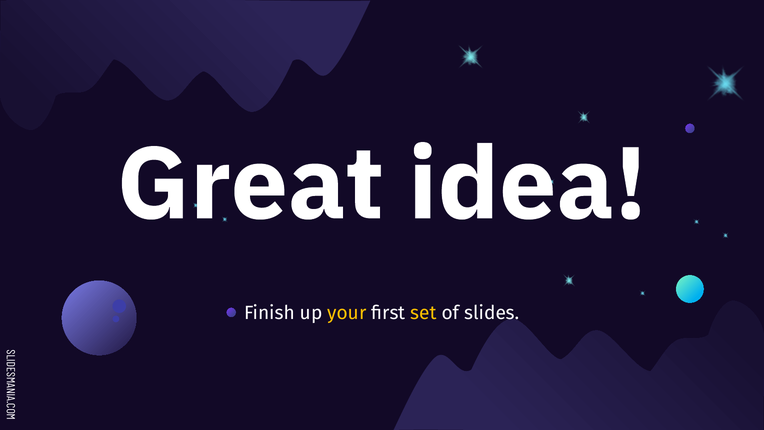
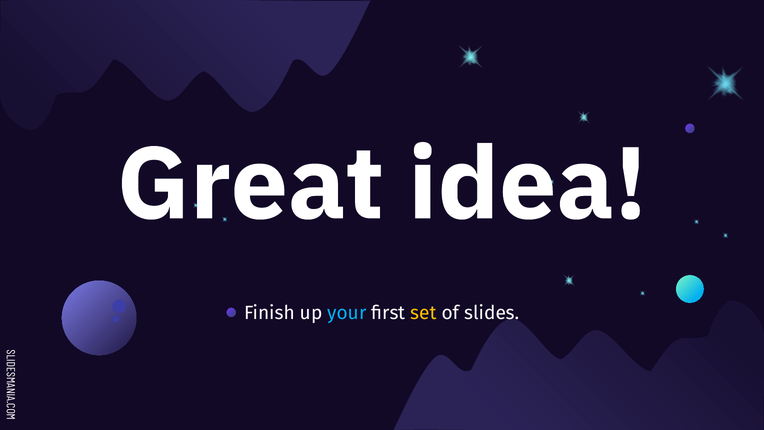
your colour: yellow -> light blue
